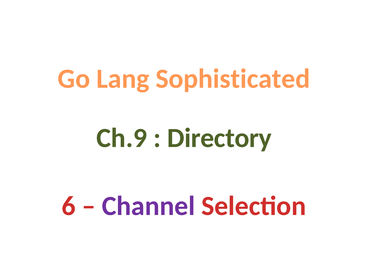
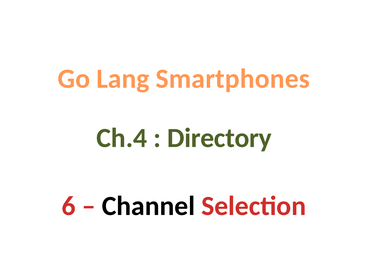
Sophisticated: Sophisticated -> Smartphones
Ch.9: Ch.9 -> Ch.4
Channel colour: purple -> black
